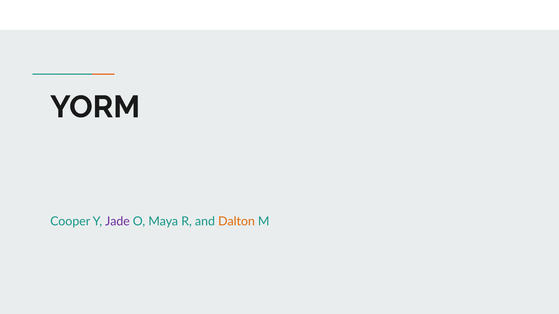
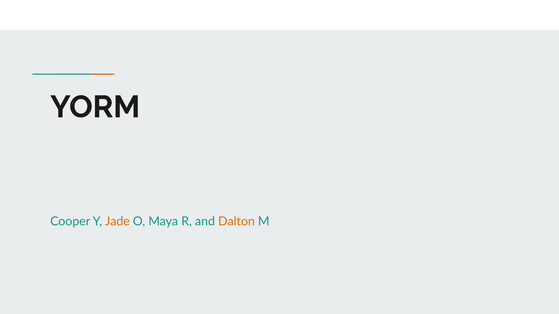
Jade colour: purple -> orange
